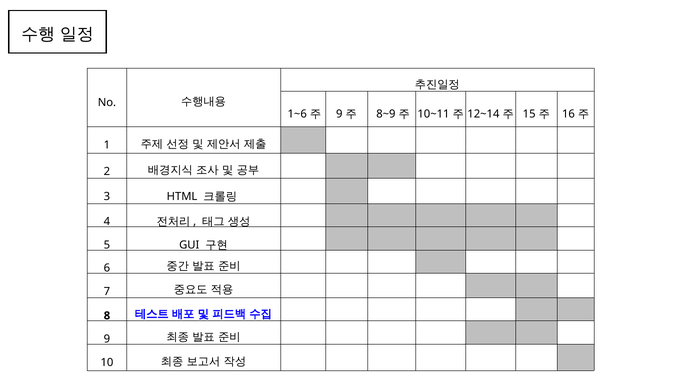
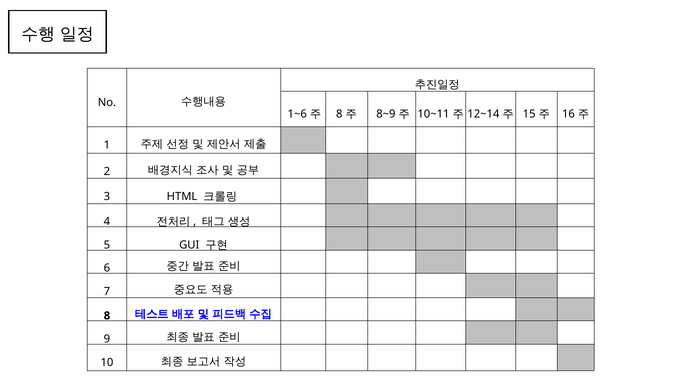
9 at (339, 114): 9 -> 8
